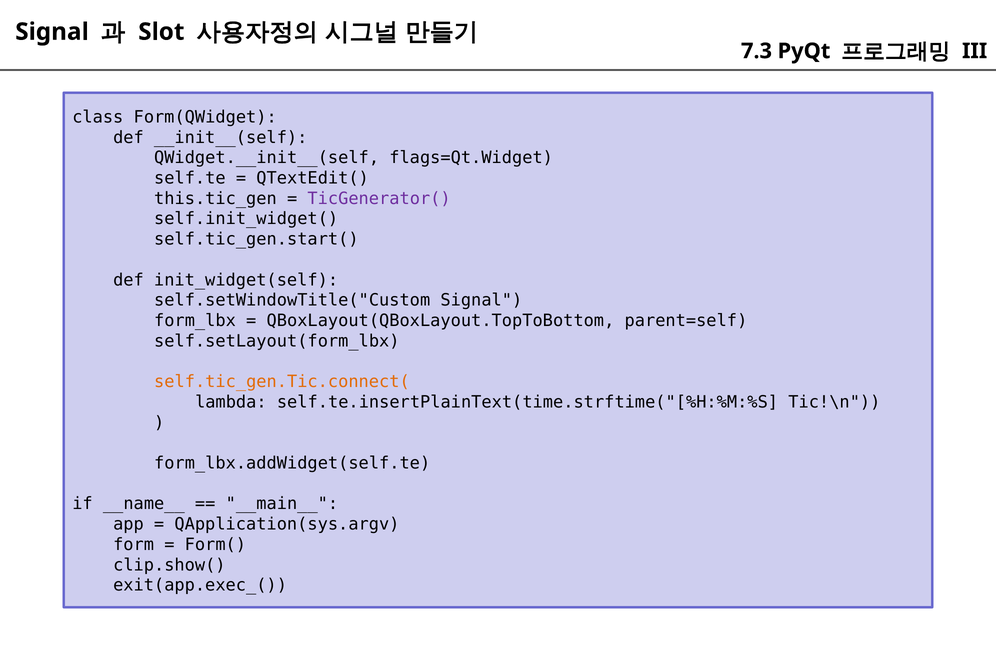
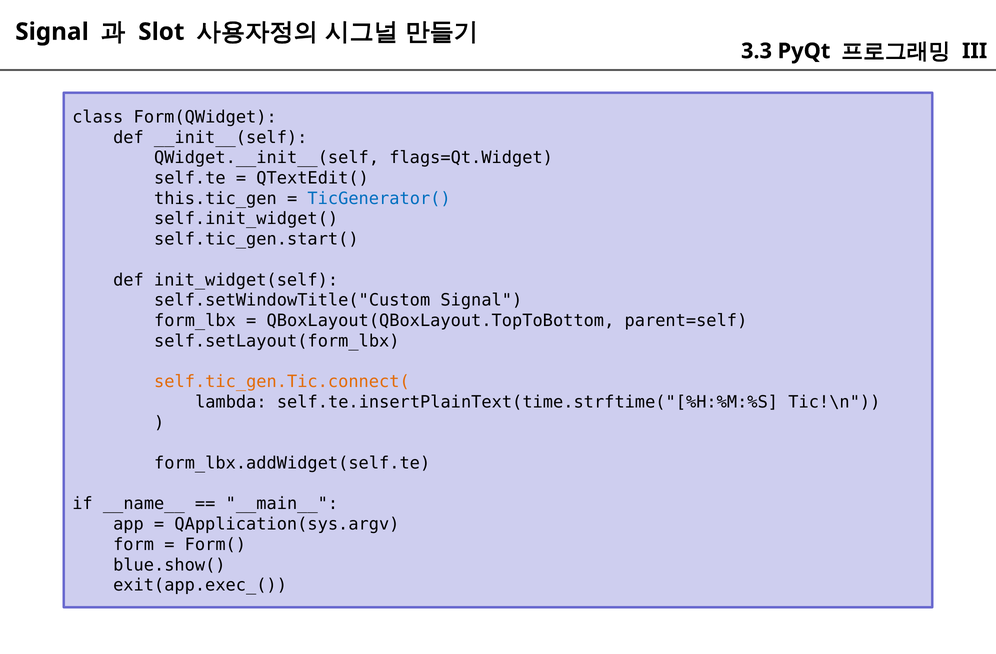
7.3: 7.3 -> 3.3
TicGenerator( colour: purple -> blue
clip.show(: clip.show( -> blue.show(
